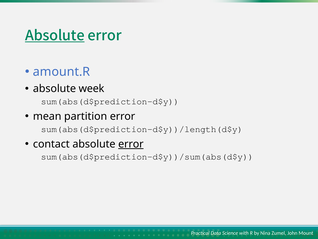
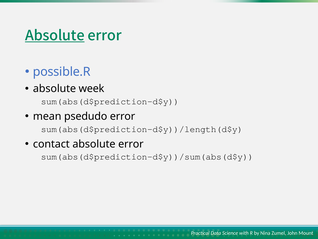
amount.R: amount.R -> possible.R
partition: partition -> psedudo
error at (131, 144) underline: present -> none
